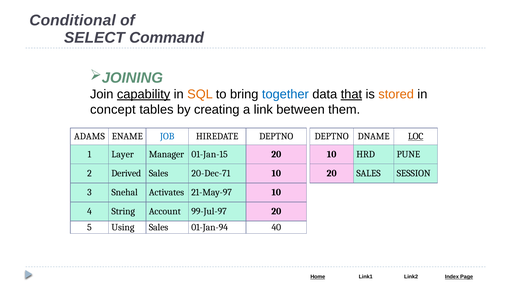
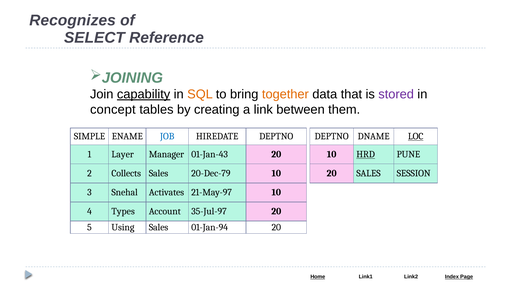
Conditional: Conditional -> Recognizes
Command: Command -> Reference
together colour: blue -> orange
that underline: present -> none
stored colour: orange -> purple
ADAMS: ADAMS -> SIMPLE
01-Jan-15: 01-Jan-15 -> 01-Jan-43
HRD underline: none -> present
Derived: Derived -> Collects
20-Dec-71: 20-Dec-71 -> 20-Dec-79
String: String -> Types
99-Jul-97: 99-Jul-97 -> 35-Jul-97
01-Jan-94 40: 40 -> 20
